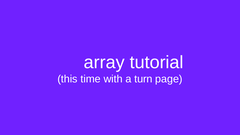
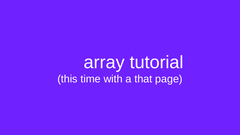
turn: turn -> that
